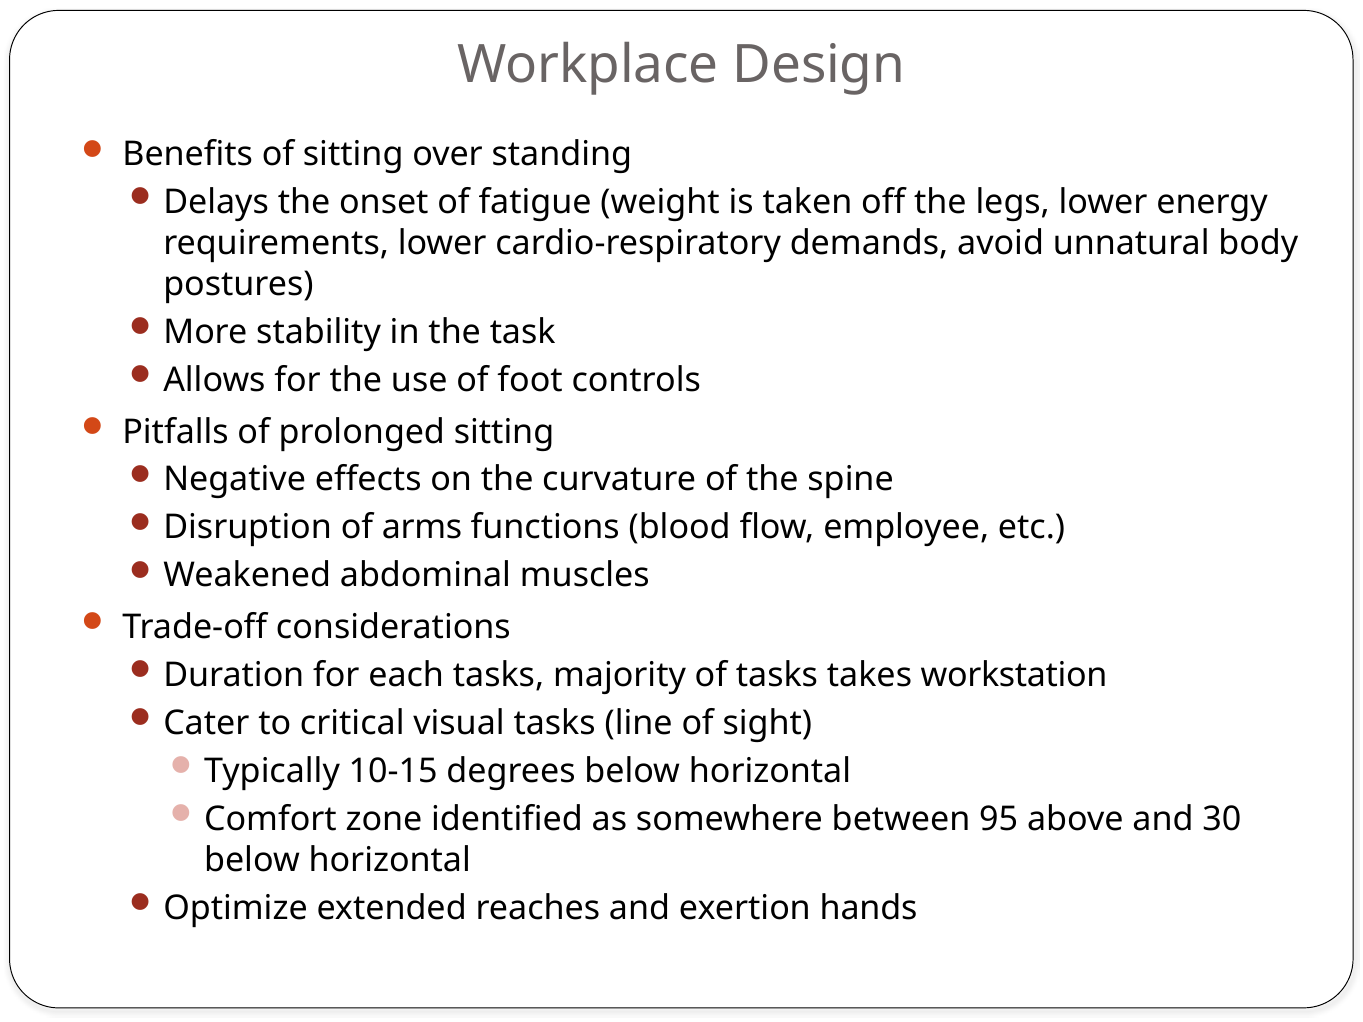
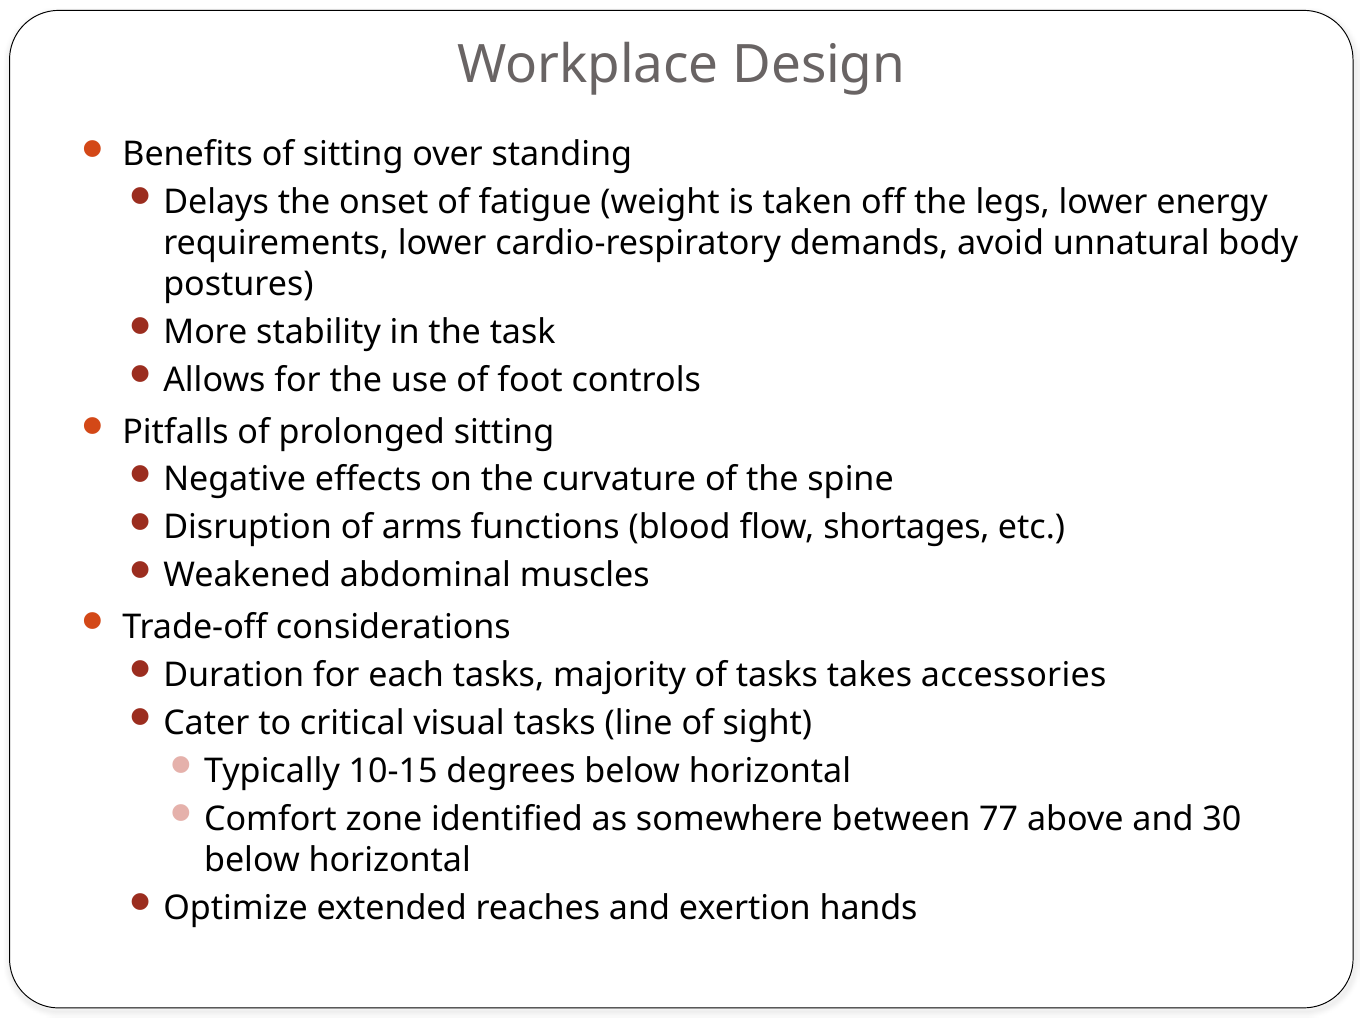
employee: employee -> shortages
workstation: workstation -> accessories
95: 95 -> 77
